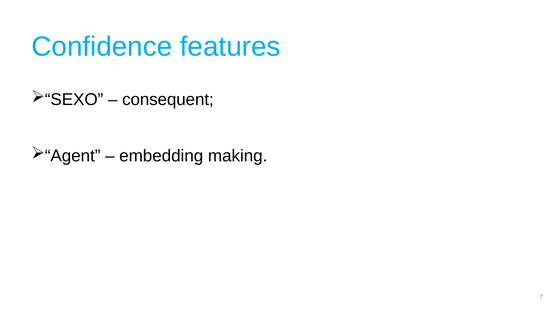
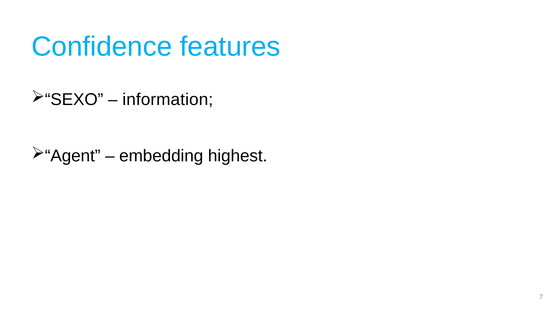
consequent: consequent -> information
making: making -> highest
